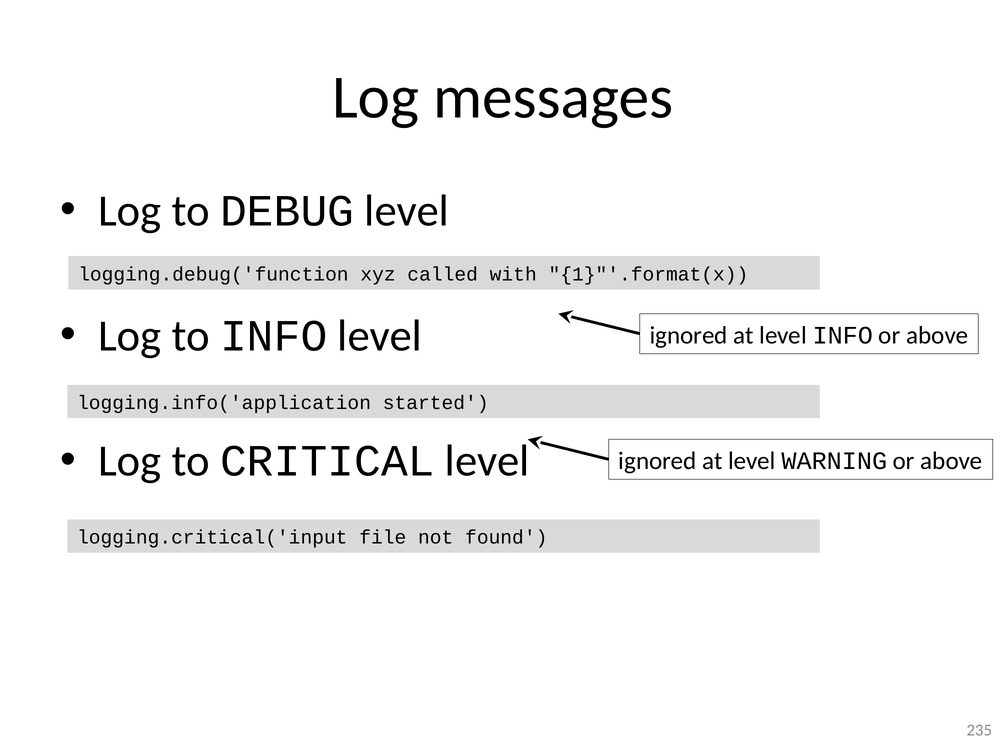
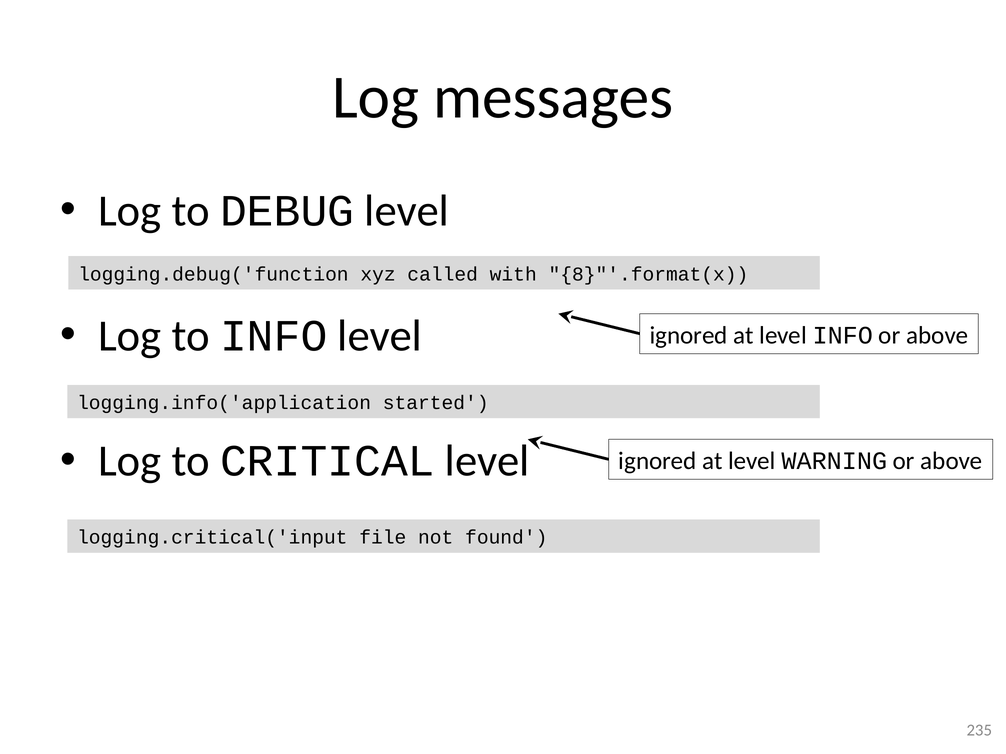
1}"'.format(x: 1}"'.format(x -> 8}"'.format(x
